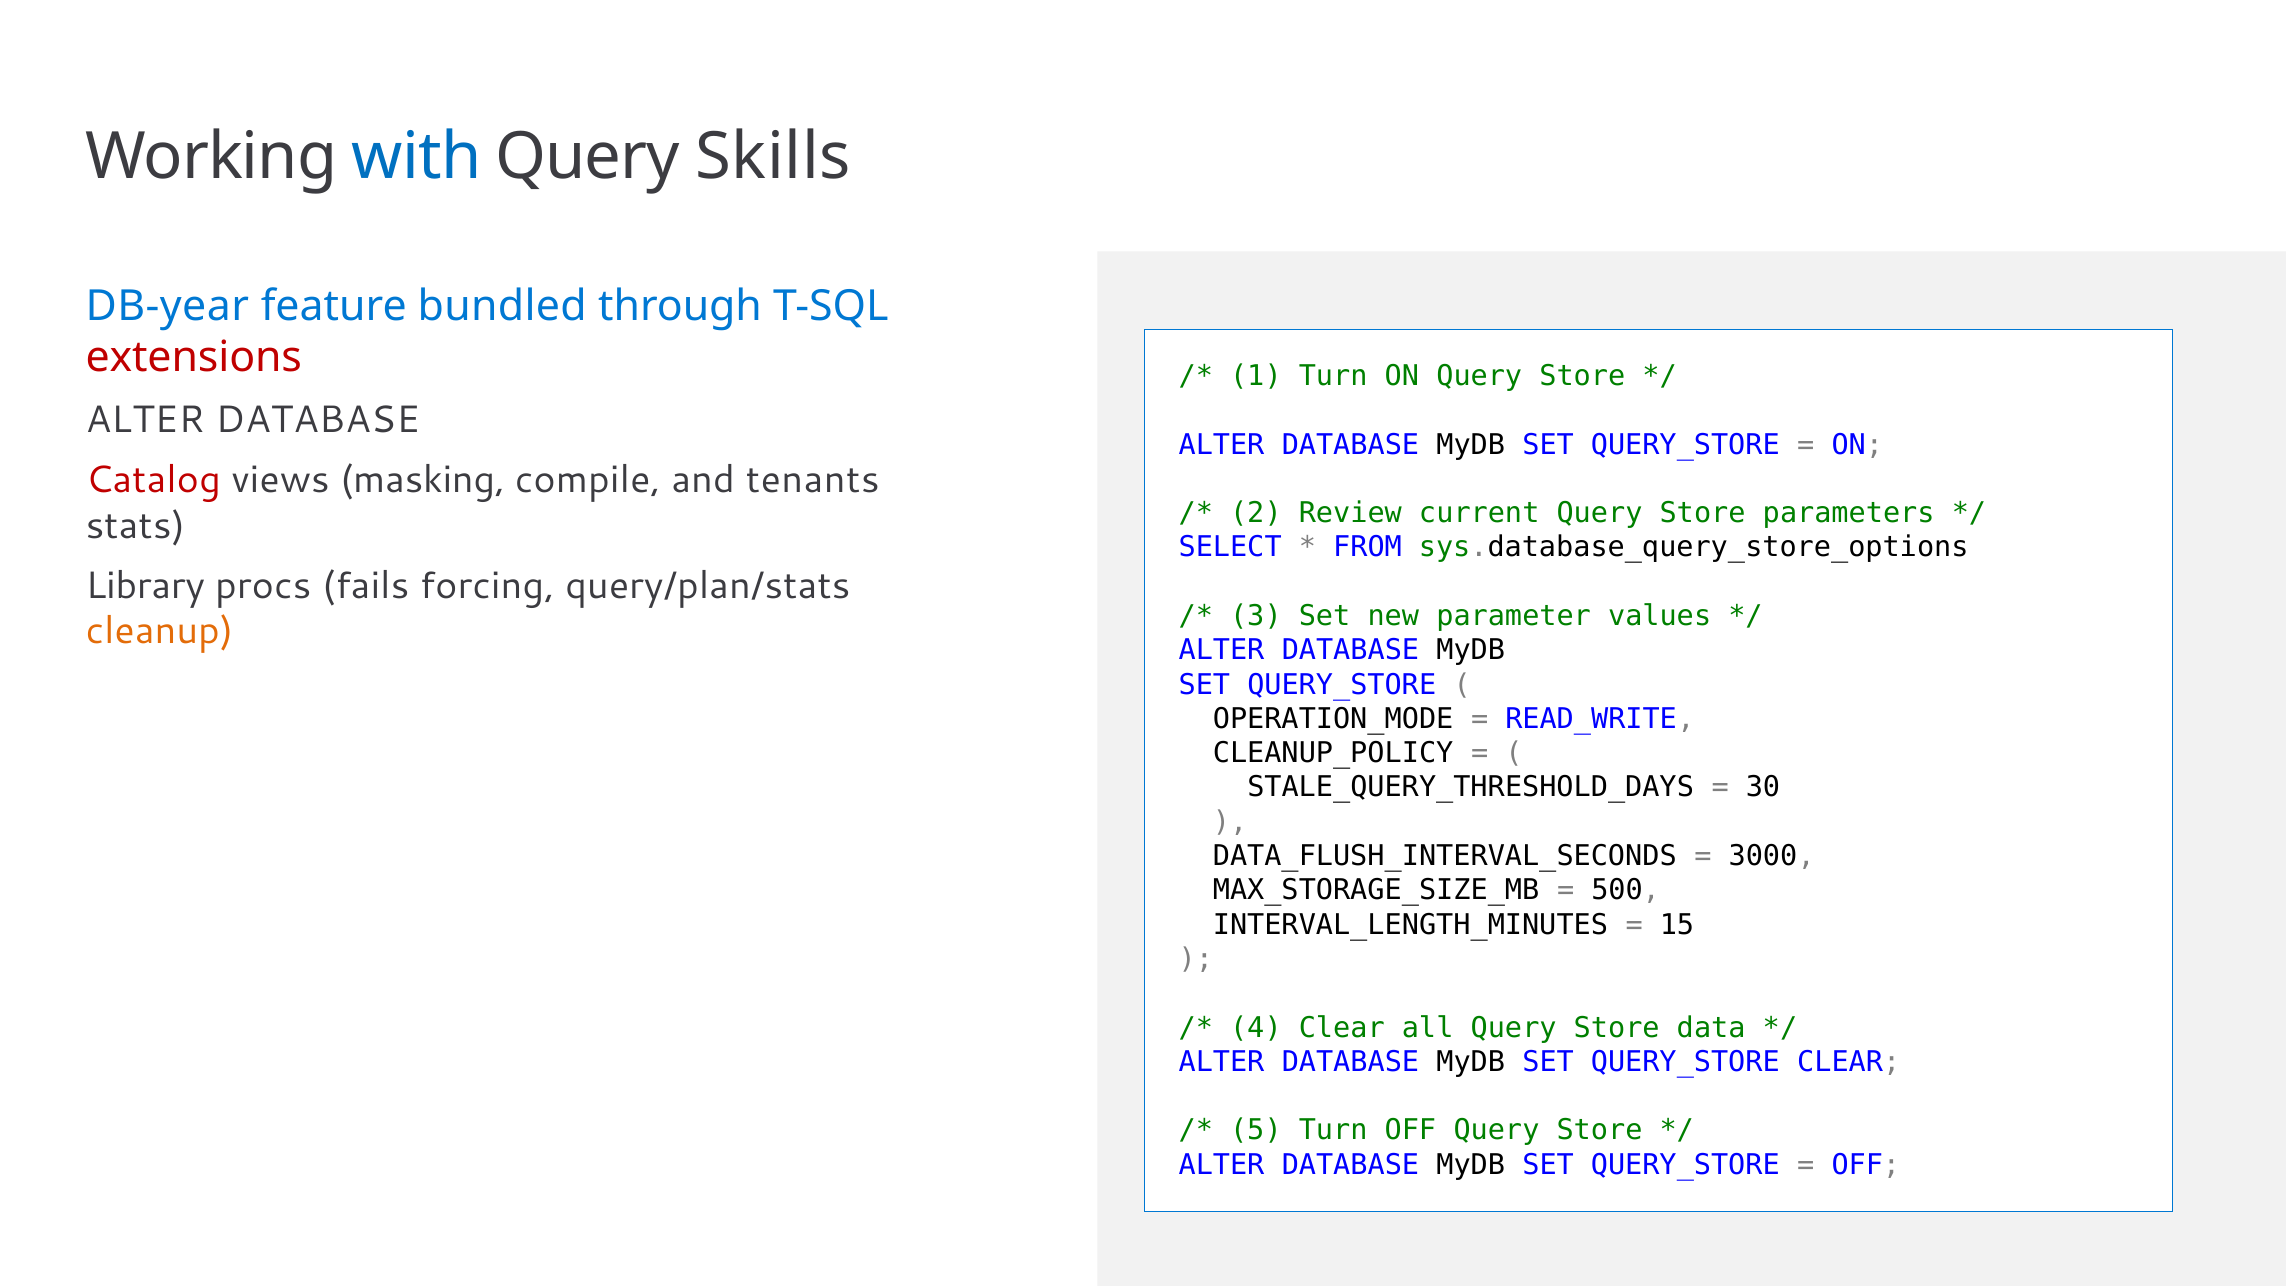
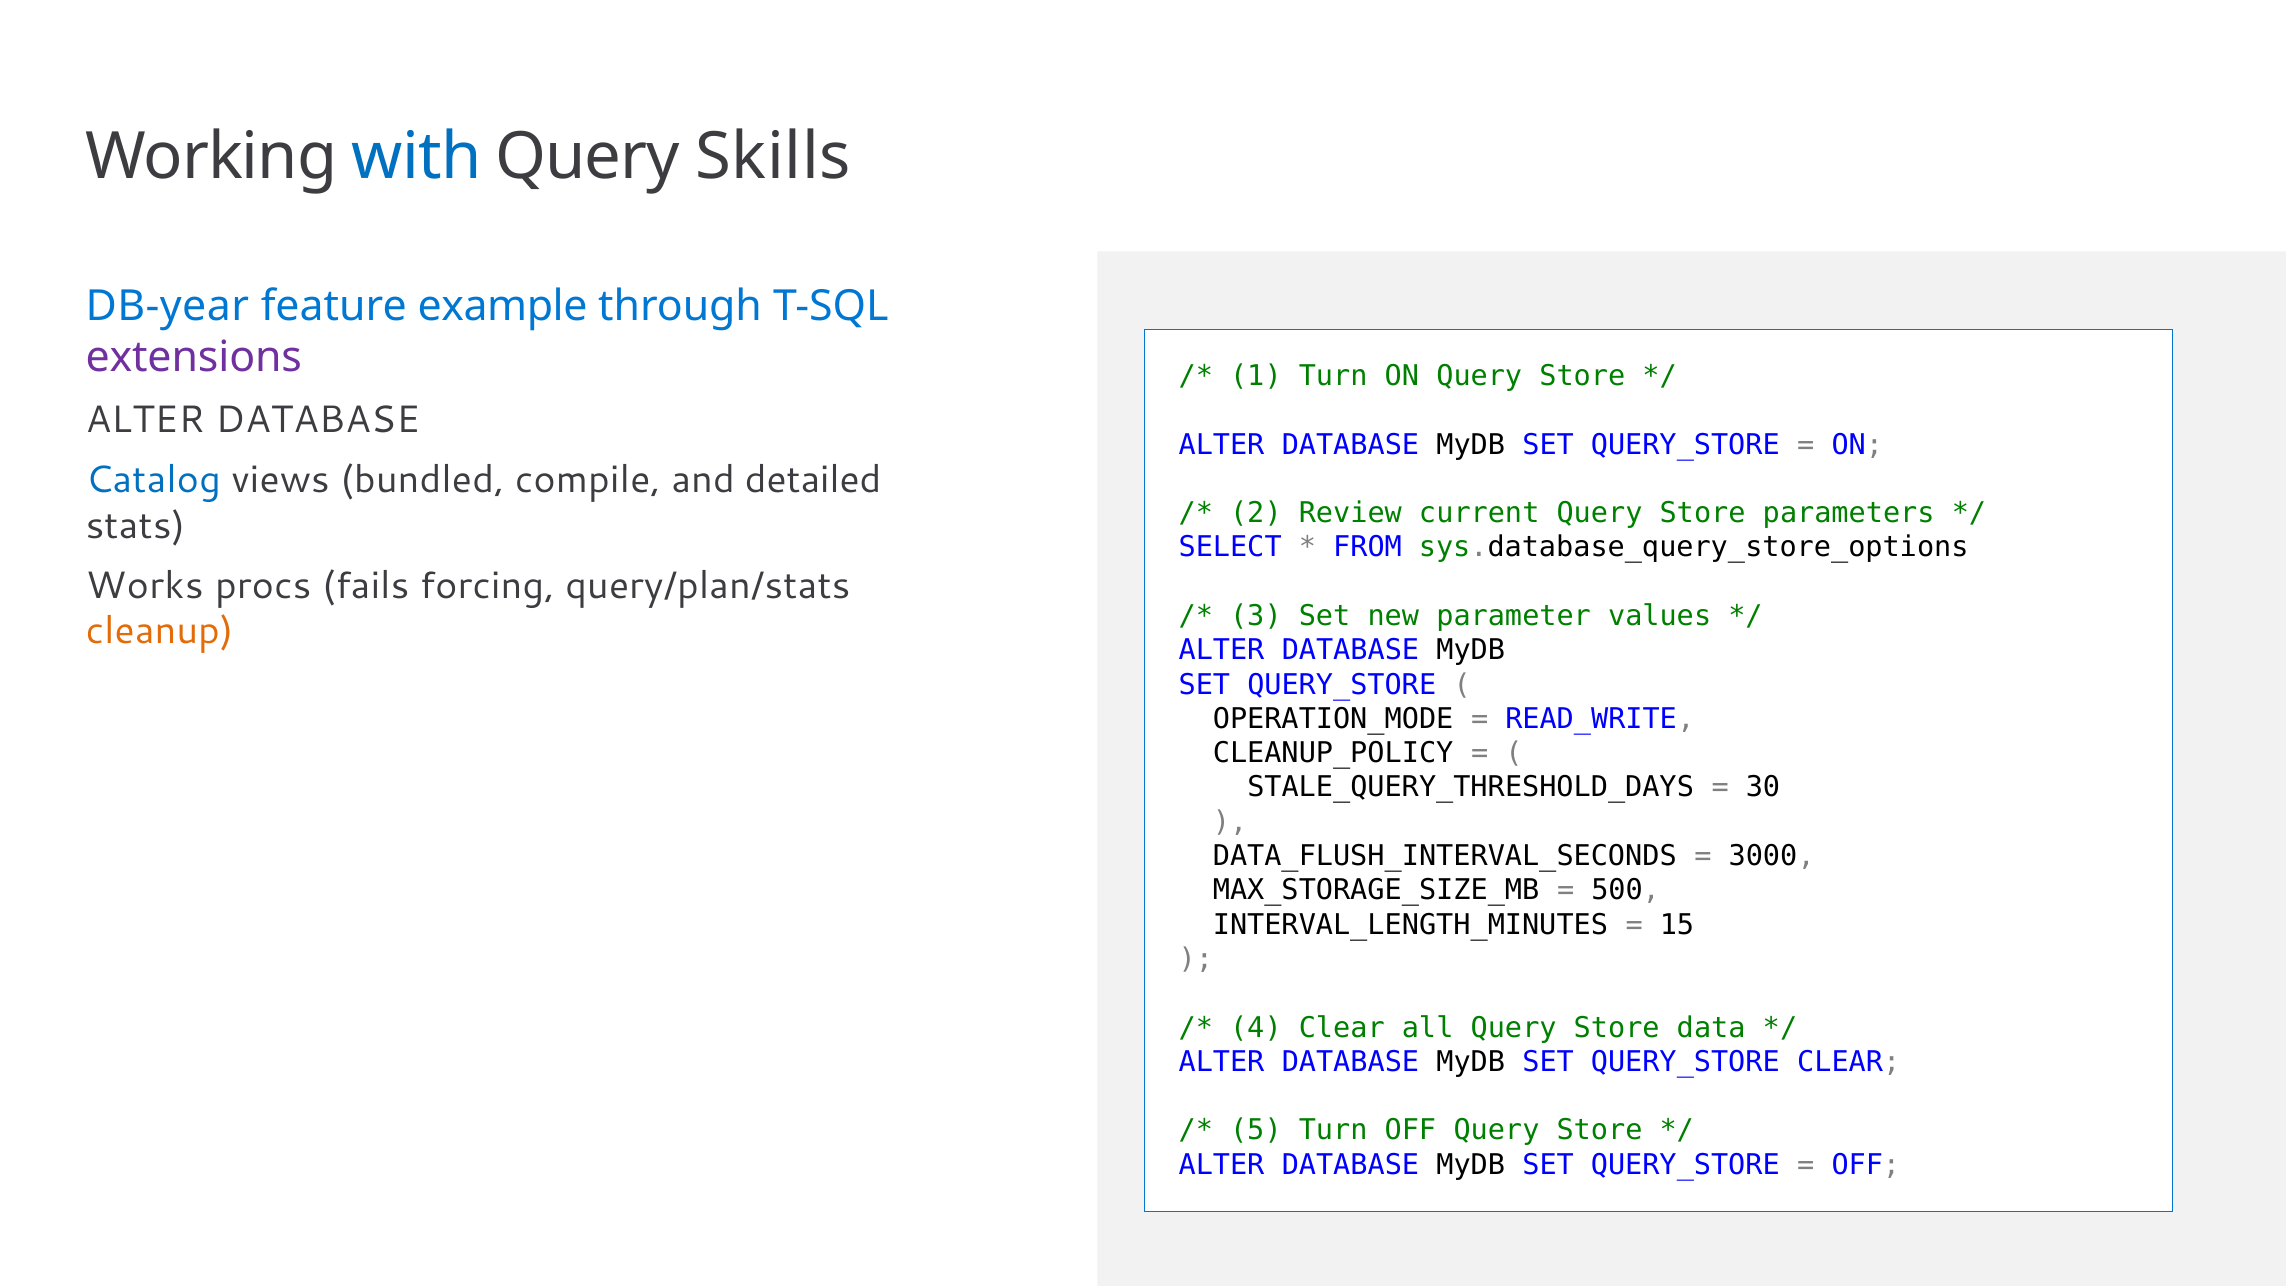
bundled: bundled -> example
extensions colour: red -> purple
Catalog colour: red -> blue
masking: masking -> bundled
tenants: tenants -> detailed
Library: Library -> Works
